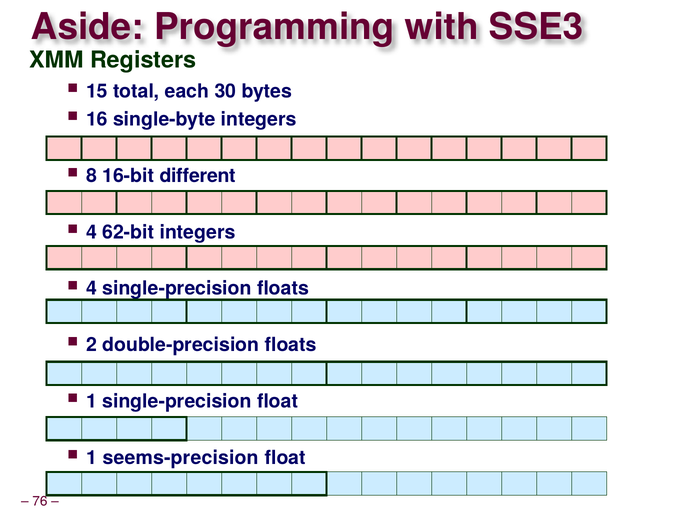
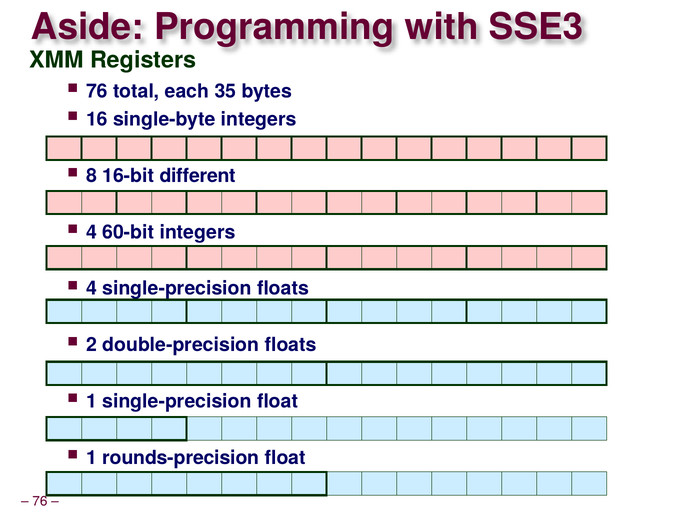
15 at (97, 91): 15 -> 76
30: 30 -> 35
62-bit: 62-bit -> 60-bit
seems-precision: seems-precision -> rounds-precision
